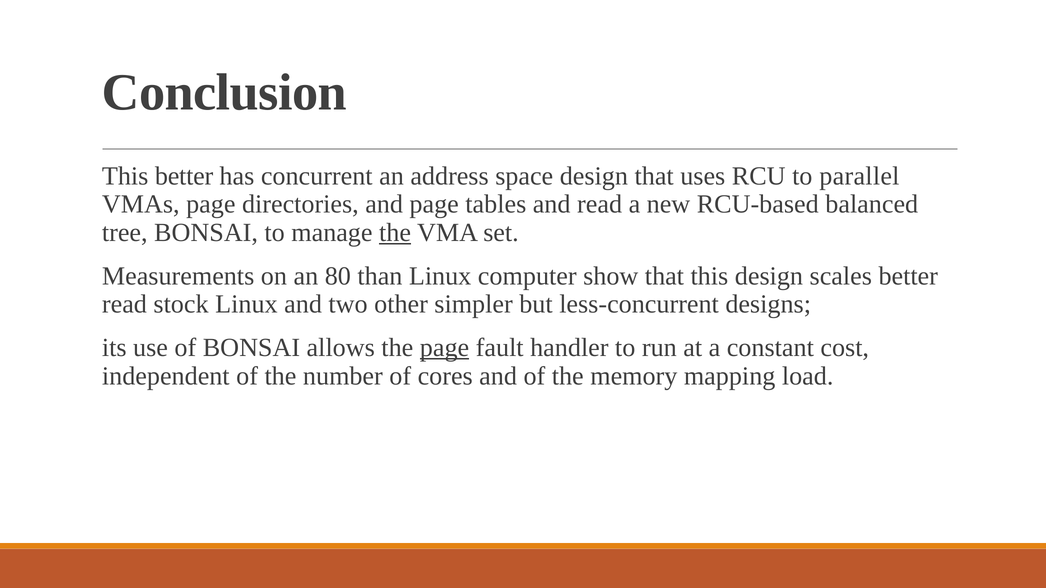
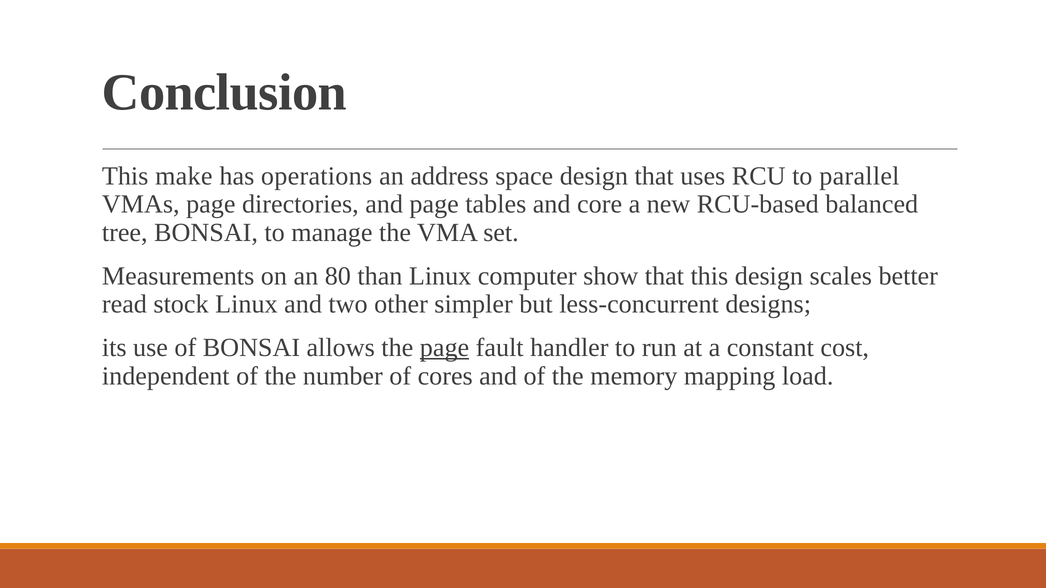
This better: better -> make
concurrent: concurrent -> operations
and read: read -> core
the at (395, 233) underline: present -> none
